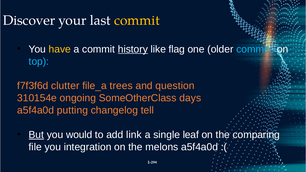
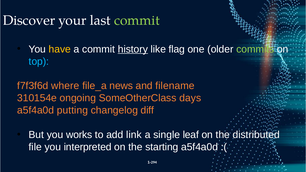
commit at (137, 20) colour: yellow -> light green
commits colour: light blue -> light green
clutter: clutter -> where
trees: trees -> news
question: question -> filename
tell: tell -> diff
But underline: present -> none
would: would -> works
comparing: comparing -> distributed
integration: integration -> interpreted
melons: melons -> starting
